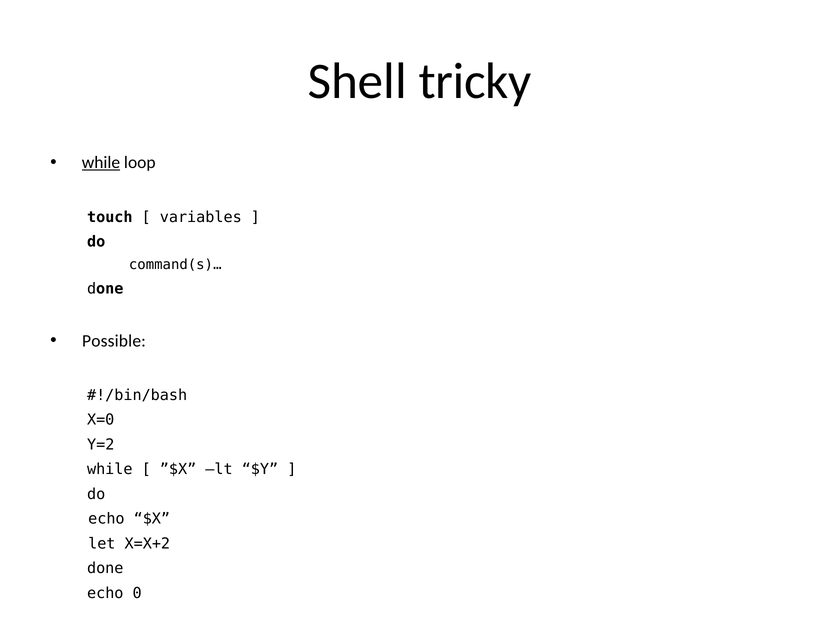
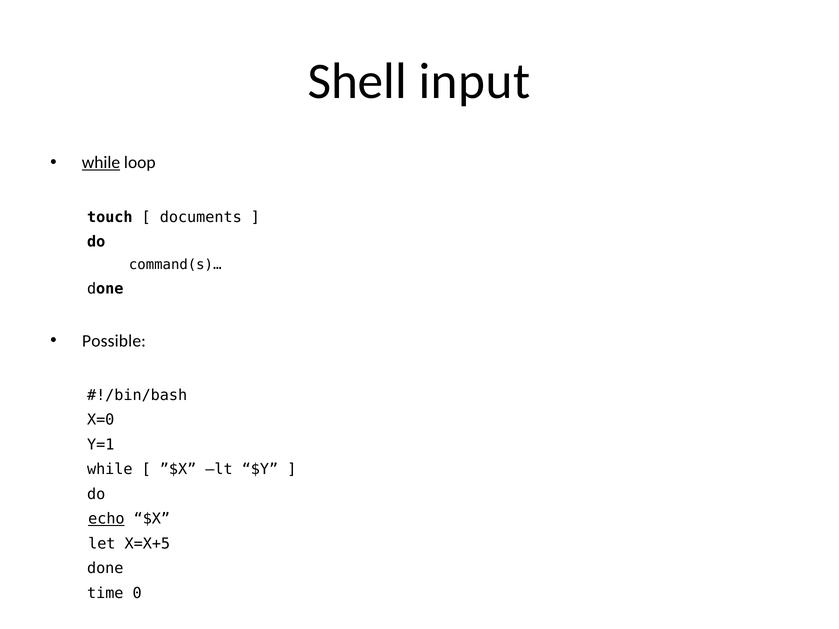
tricky: tricky -> input
variables: variables -> documents
Y=2: Y=2 -> Y=1
echo at (106, 519) underline: none -> present
X=X+2: X=X+2 -> X=X+5
echo at (105, 593): echo -> time
